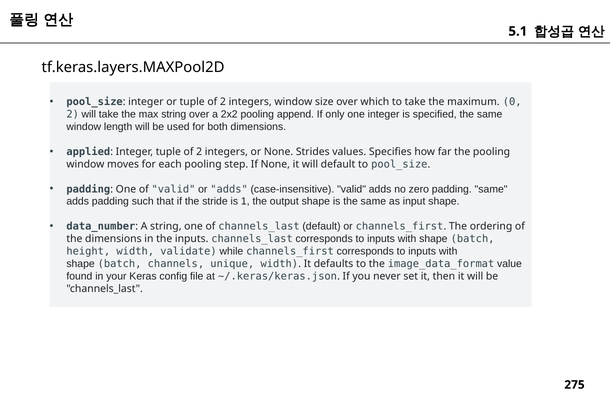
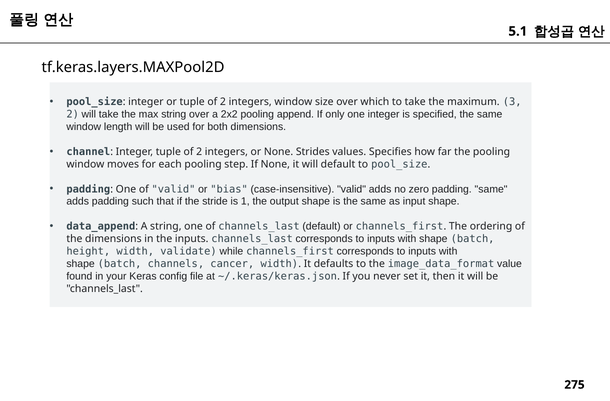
0: 0 -> 3
applied: applied -> channel
or adds: adds -> bias
data_number: data_number -> data_append
unique: unique -> cancer
